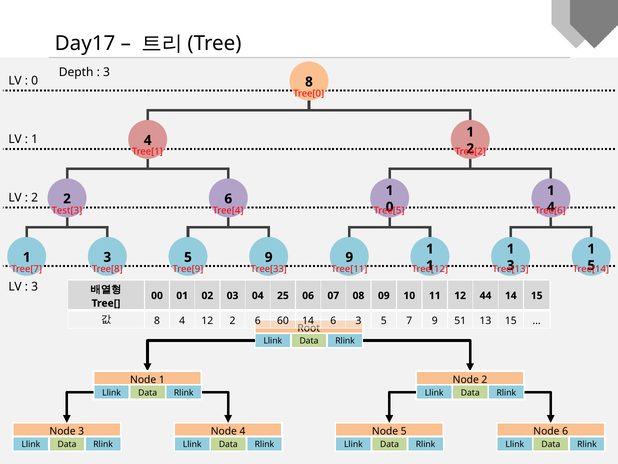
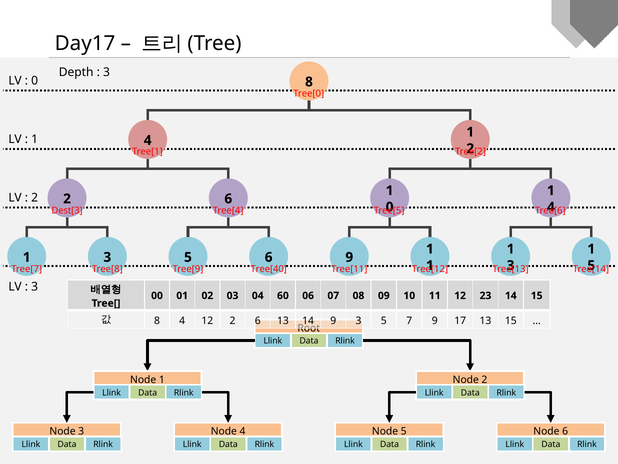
Test[3: Test[3 -> Dest[3
5 9: 9 -> 6
Tree[33: Tree[33 -> Tree[40
25: 25 -> 60
44: 44 -> 23
6 60: 60 -> 13
14 6: 6 -> 9
51: 51 -> 17
